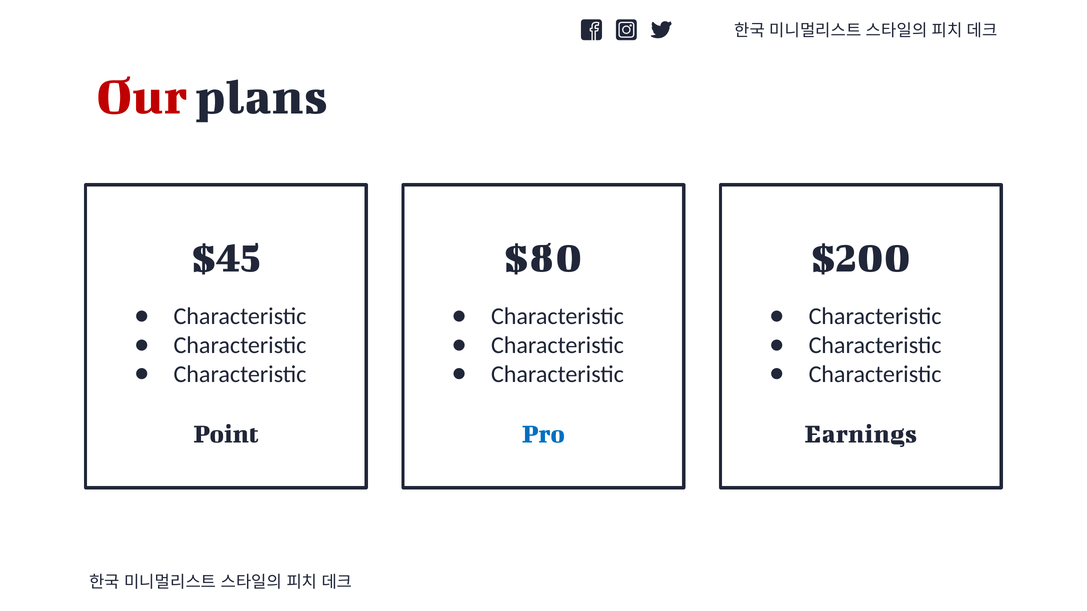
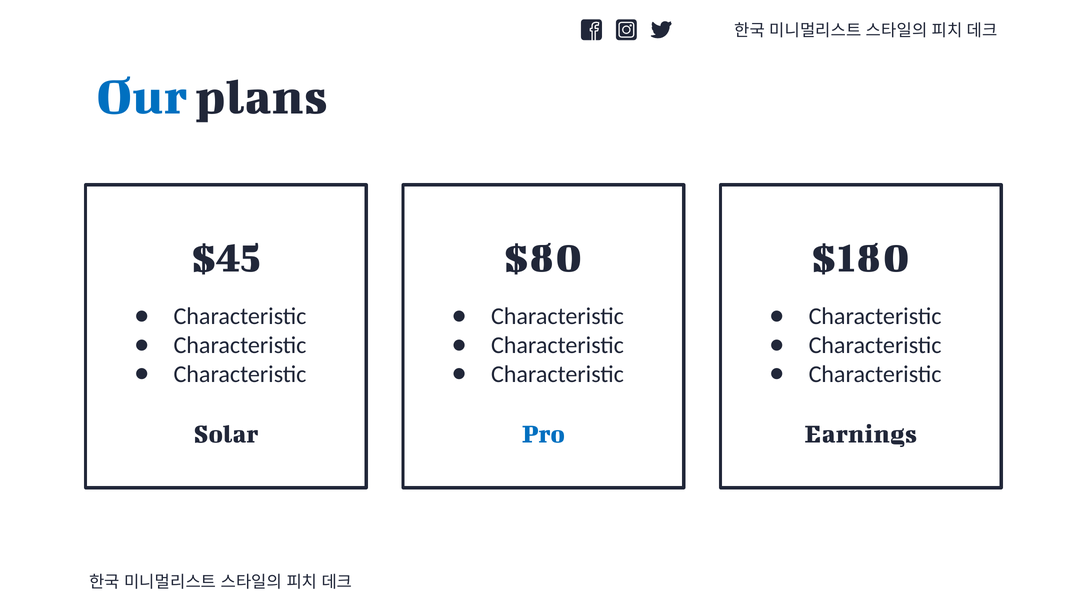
Our colour: red -> blue
$200: $200 -> $180
Point: Point -> Solar
